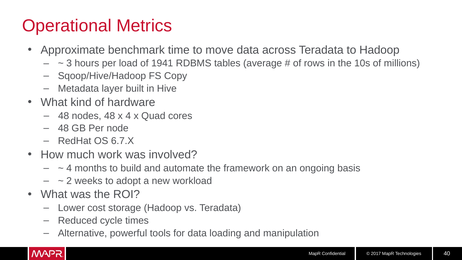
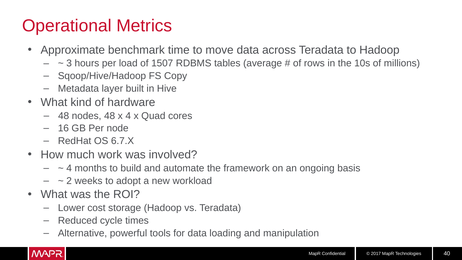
1941: 1941 -> 1507
48 at (63, 128): 48 -> 16
